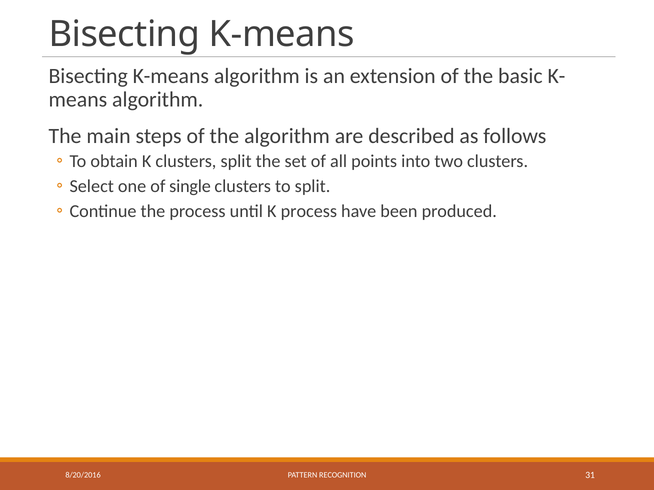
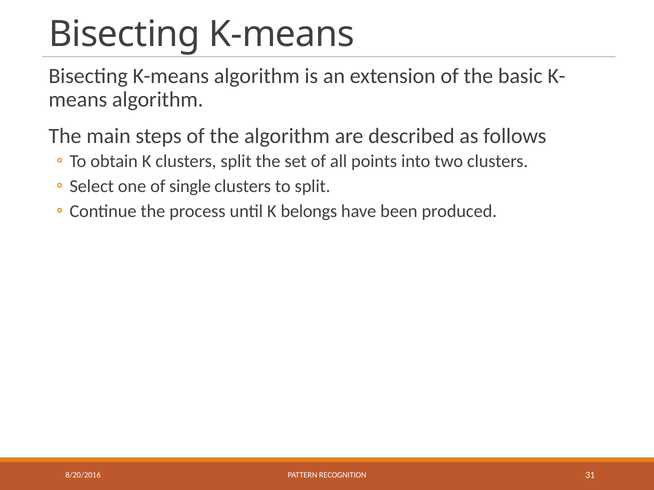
K process: process -> belongs
